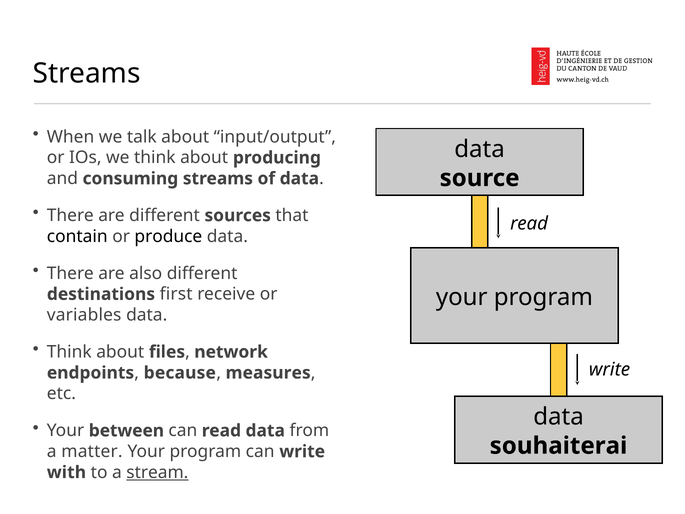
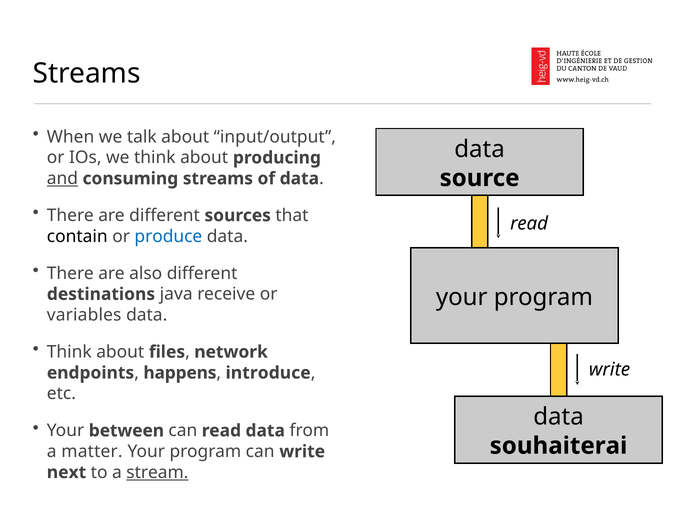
and underline: none -> present
produce colour: black -> blue
first: first -> java
because: because -> happens
measures: measures -> introduce
with: with -> next
